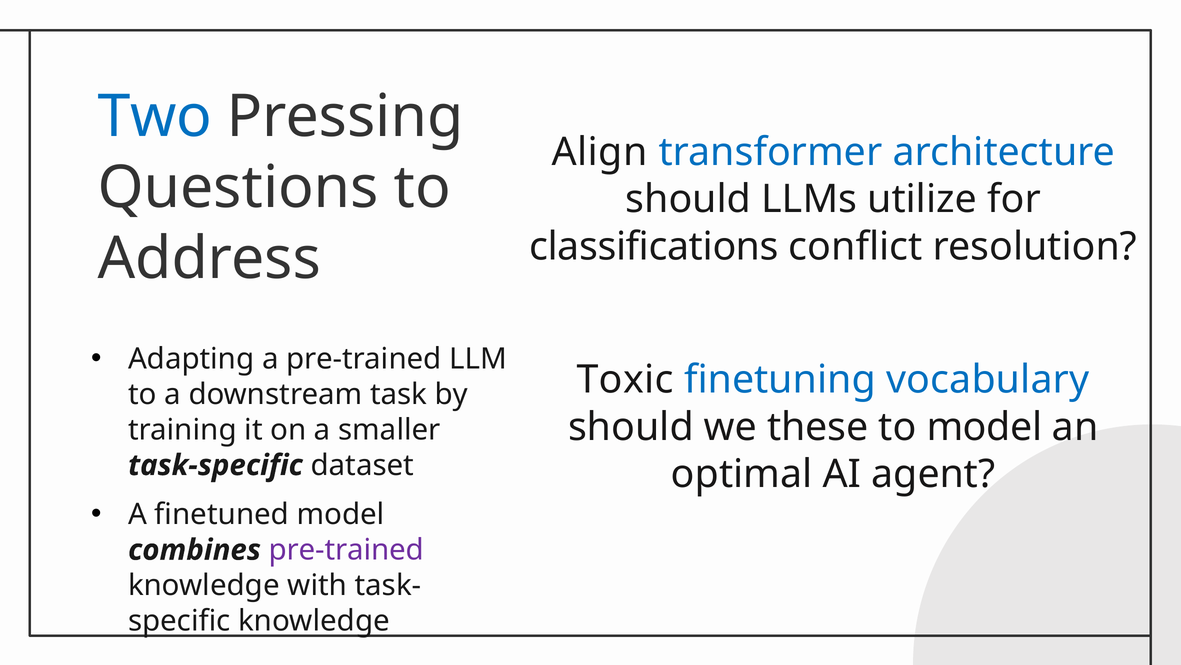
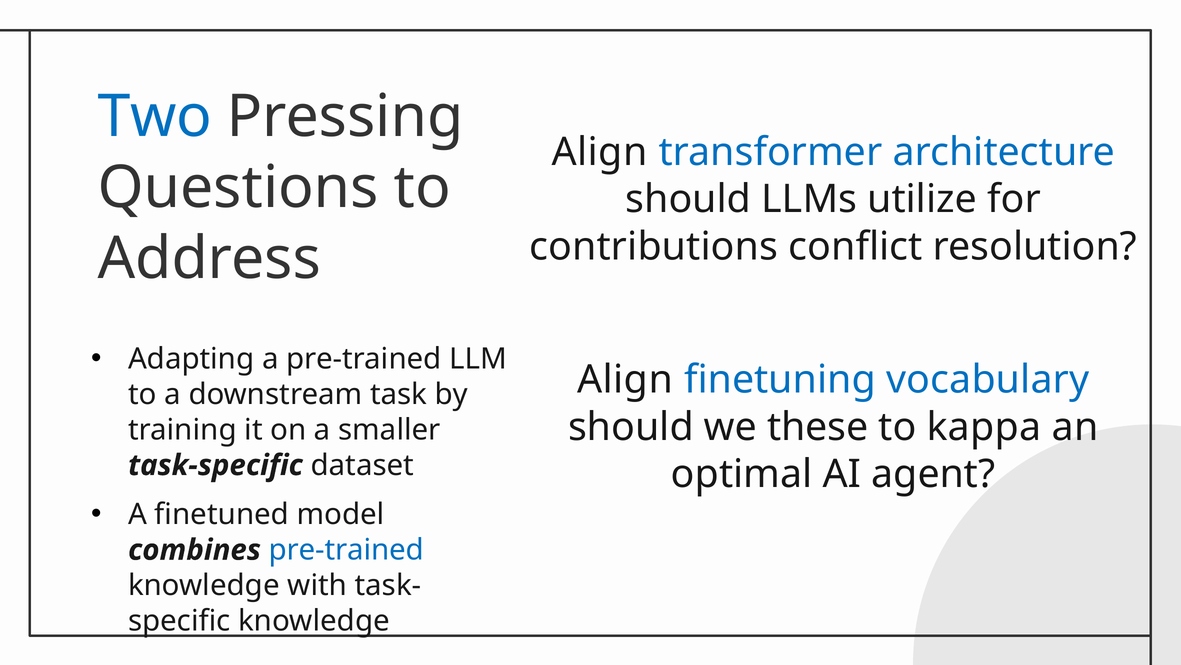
classifications: classifications -> contributions
Toxic at (625, 379): Toxic -> Align
to model: model -> kappa
pre-trained at (346, 550) colour: purple -> blue
